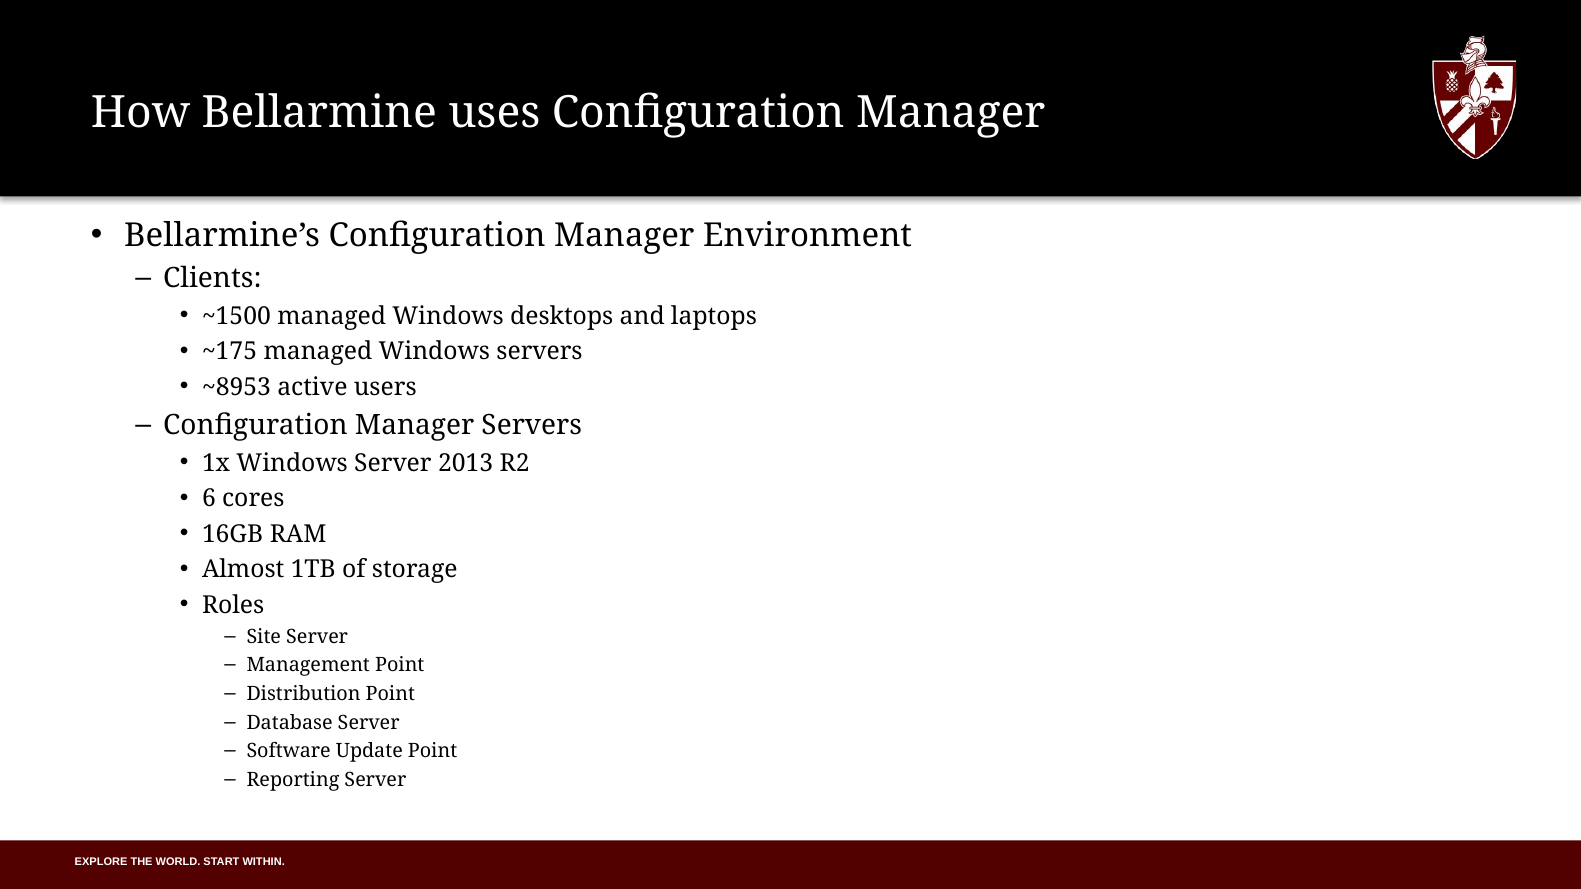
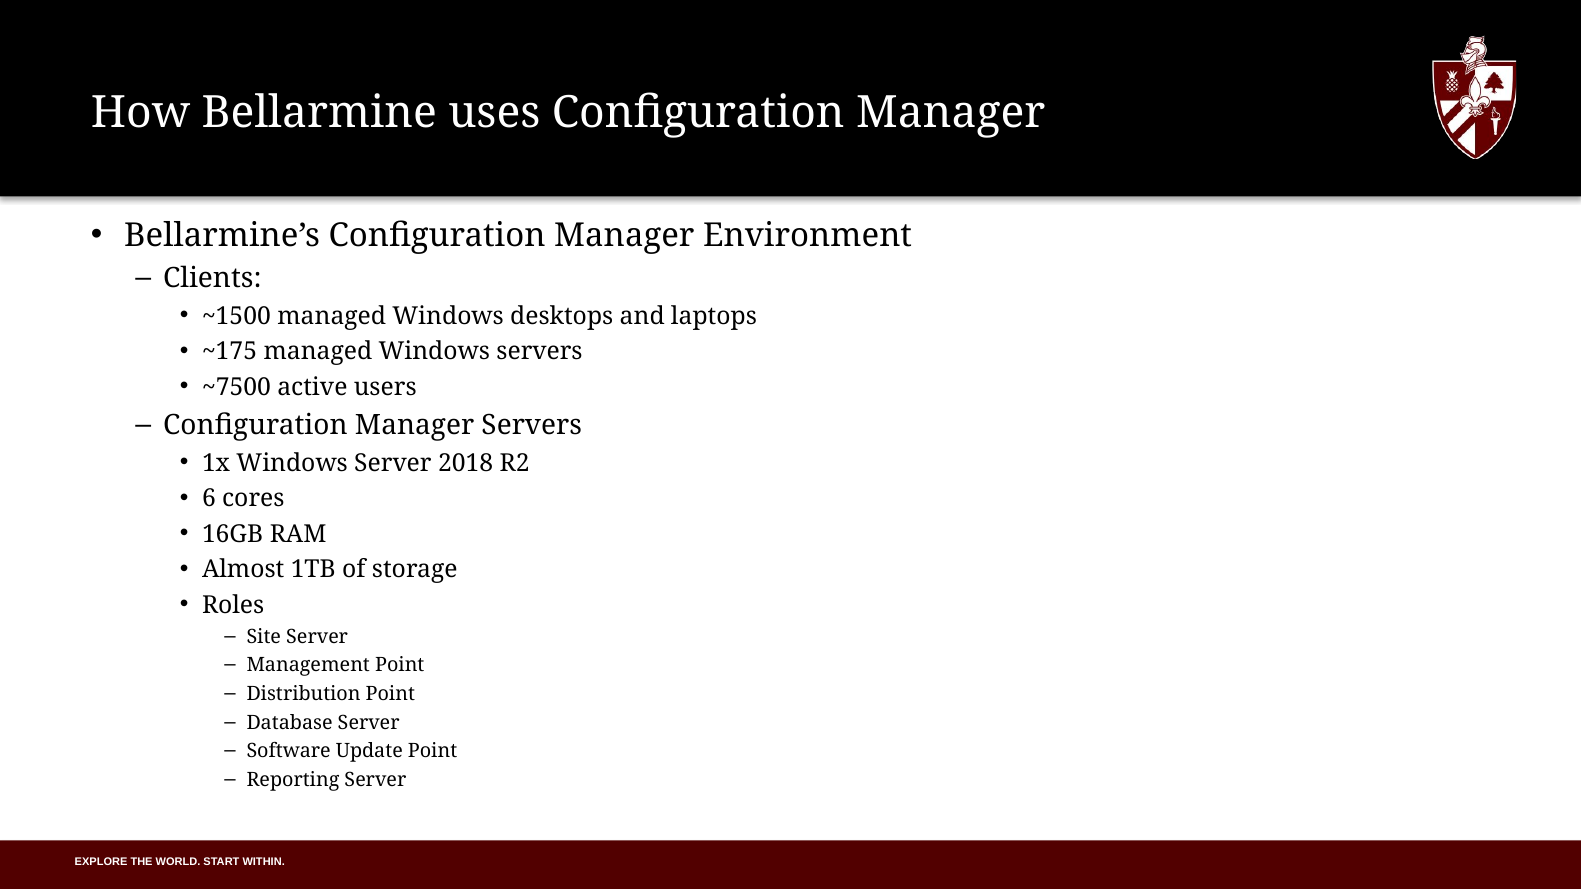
~8953: ~8953 -> ~7500
2013: 2013 -> 2018
